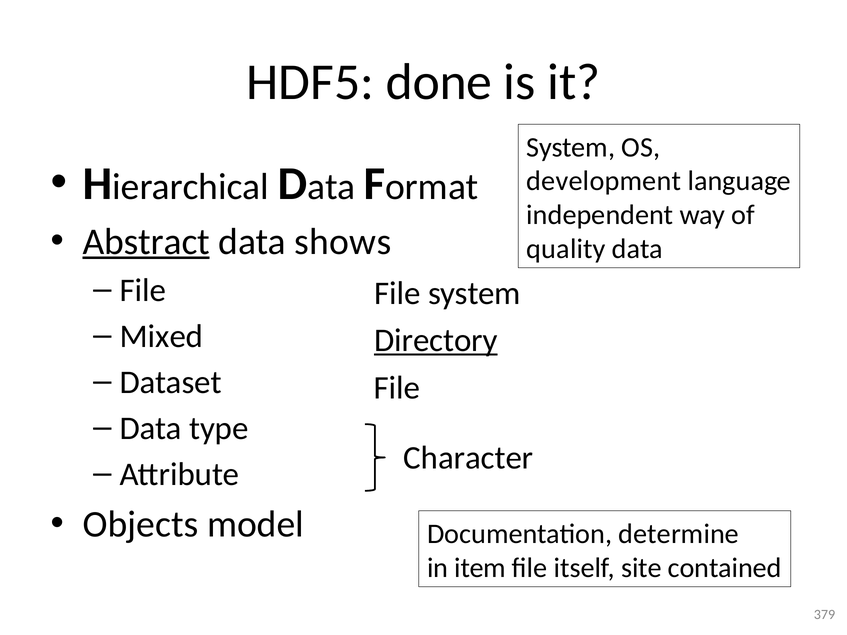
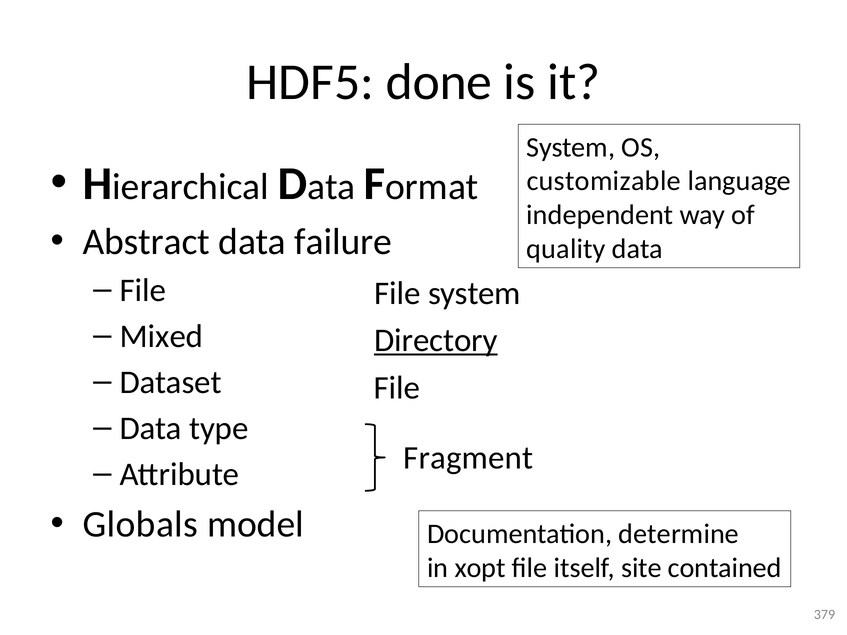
development: development -> customizable
Abstract underline: present -> none
shows: shows -> failure
Character: Character -> Fragment
Objects: Objects -> Globals
item: item -> xopt
